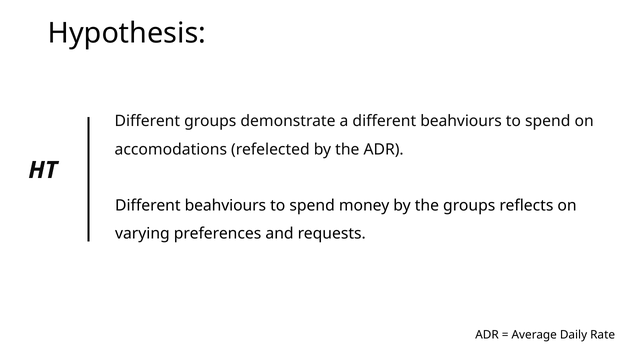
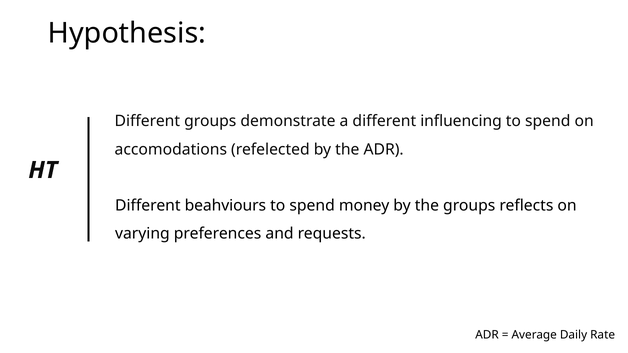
a different beahviours: beahviours -> influencing
